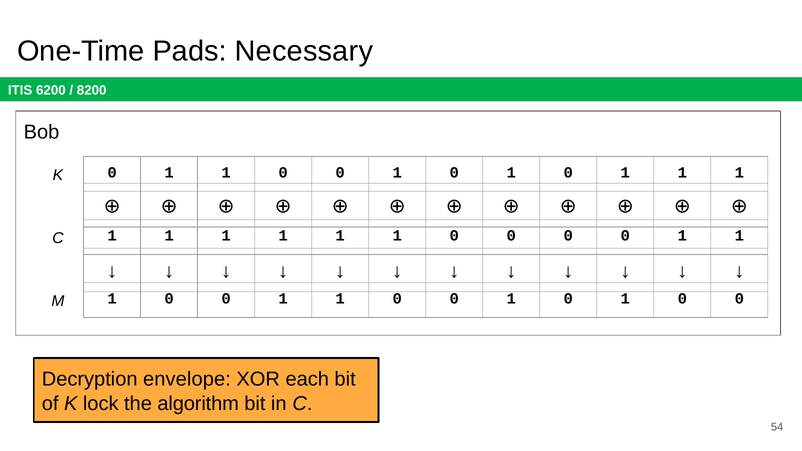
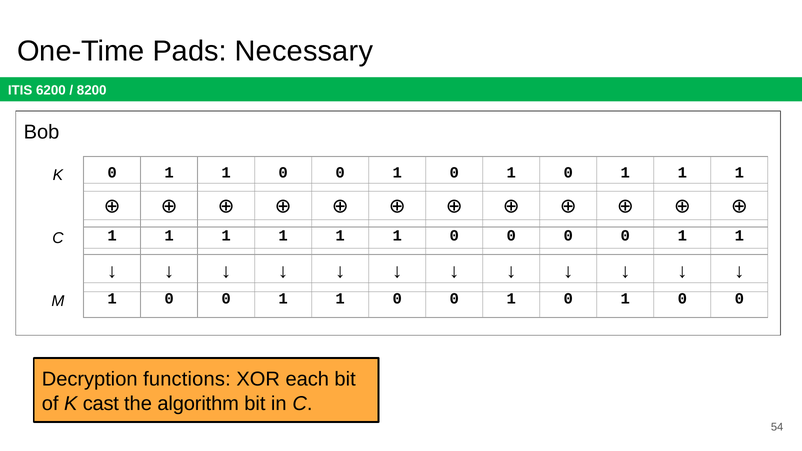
envelope: envelope -> functions
lock: lock -> cast
